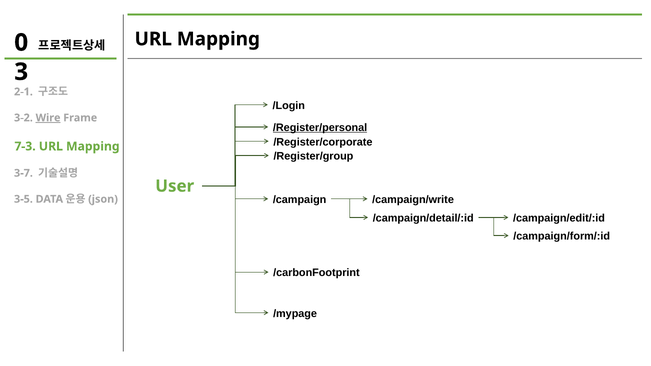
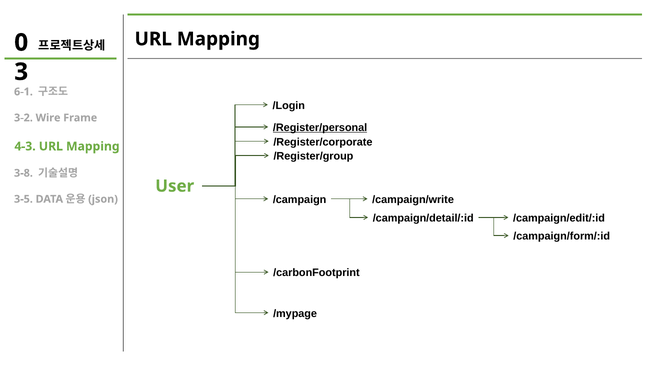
2-1: 2-1 -> 6-1
Wire underline: present -> none
7-3: 7-3 -> 4-3
3-7: 3-7 -> 3-8
